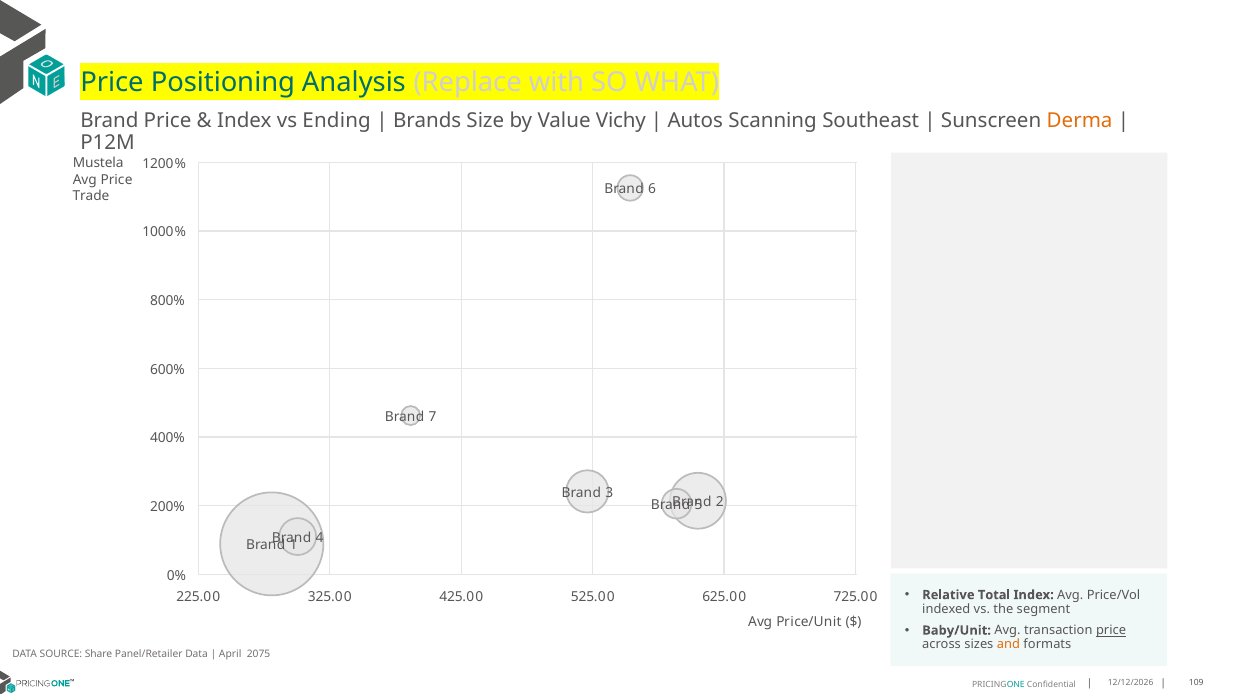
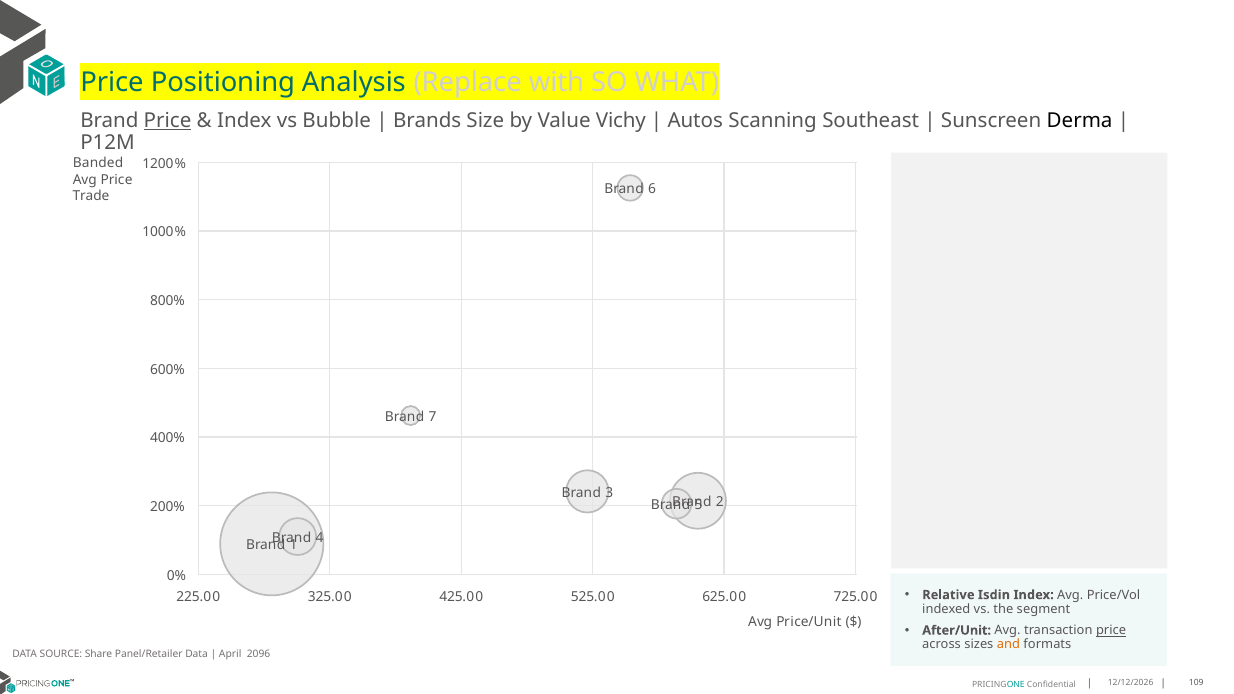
Price at (168, 120) underline: none -> present
Ending: Ending -> Bubble
Derma colour: orange -> black
Mustela: Mustela -> Banded
Total: Total -> Isdin
Baby/Unit: Baby/Unit -> After/Unit
2075: 2075 -> 2096
